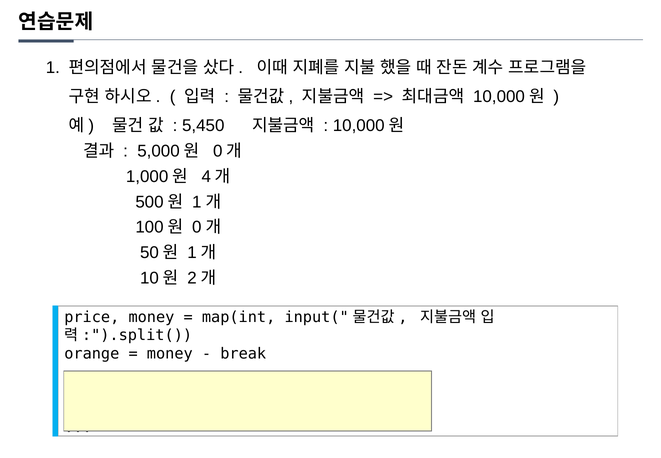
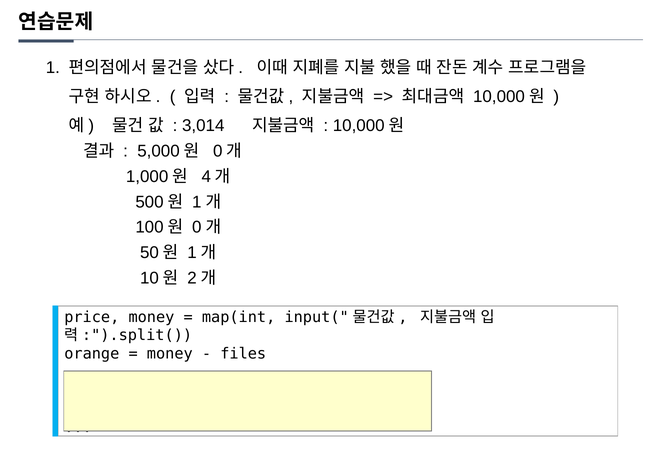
5,450: 5,450 -> 3,014
break: break -> files
